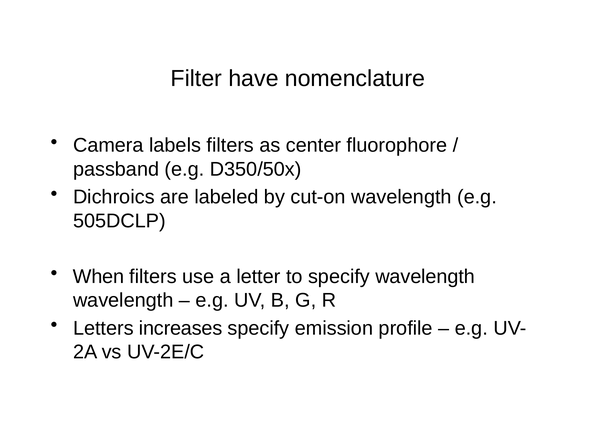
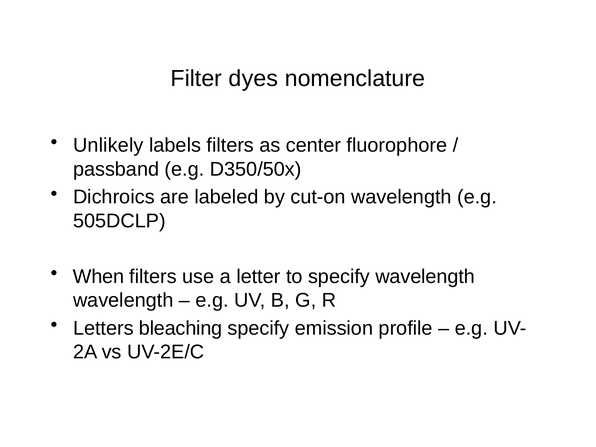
have: have -> dyes
Camera: Camera -> Unlikely
increases: increases -> bleaching
